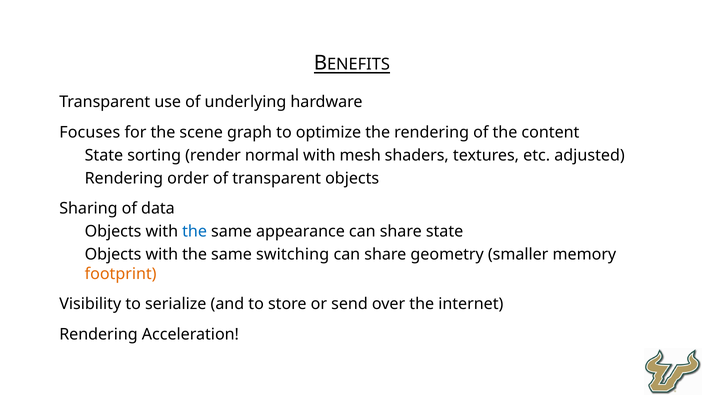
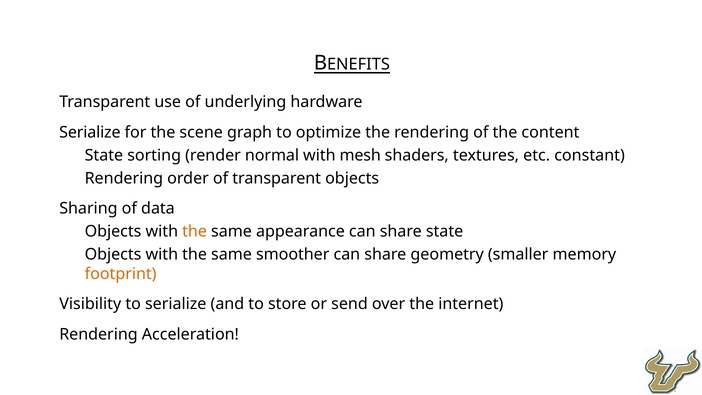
Focuses at (90, 132): Focuses -> Serialize
adjusted: adjusted -> constant
the at (195, 231) colour: blue -> orange
switching: switching -> smoother
